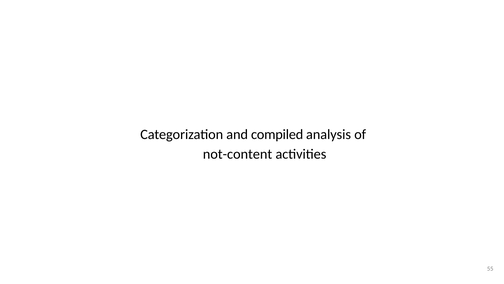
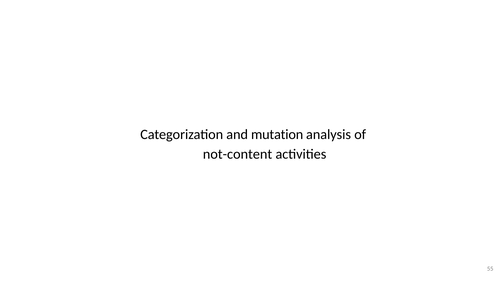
compiled: compiled -> mutation
